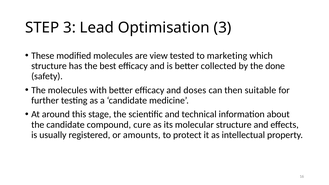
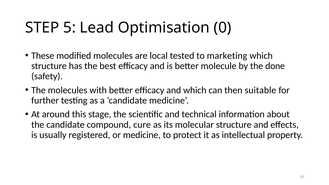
STEP 3: 3 -> 5
Optimisation 3: 3 -> 0
view: view -> local
collected: collected -> molecule
and doses: doses -> which
or amounts: amounts -> medicine
